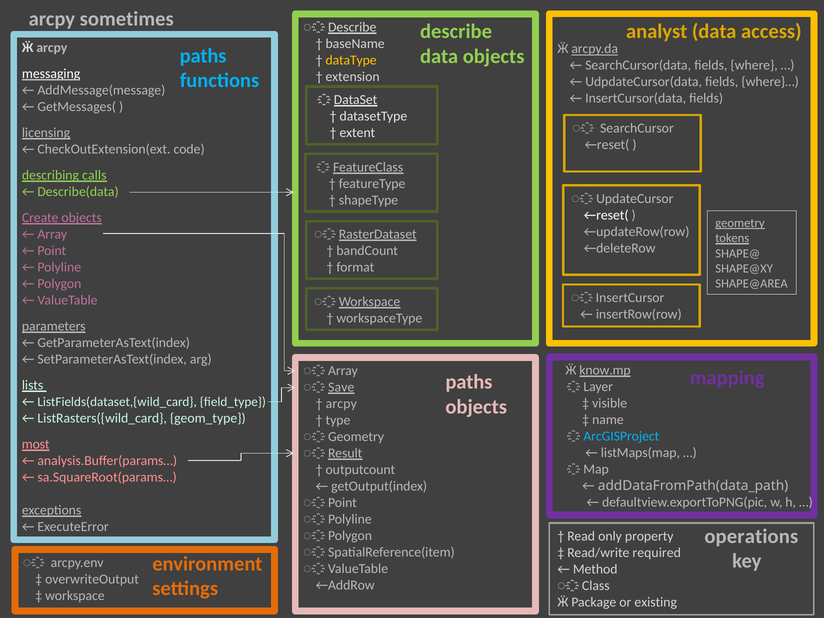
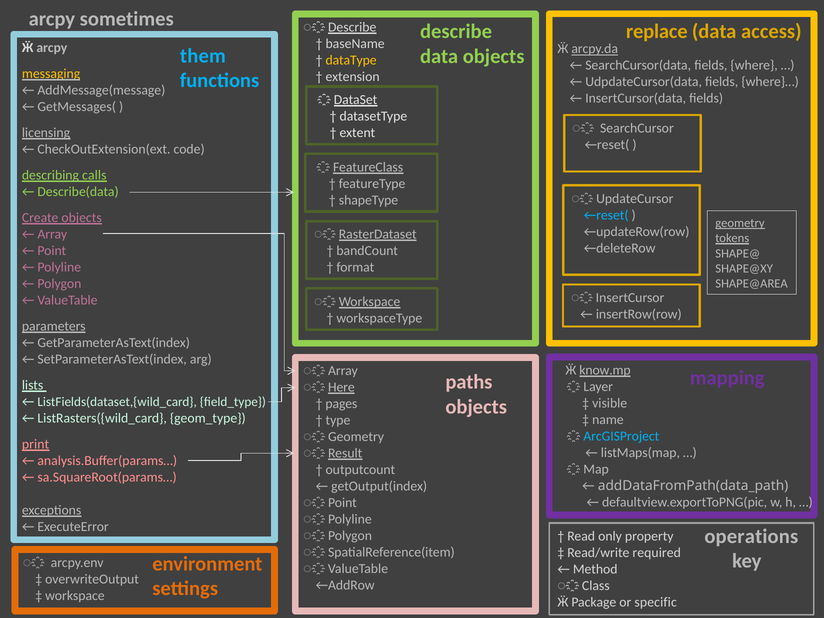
analyst: analyst -> replace
paths at (203, 56): paths -> them
messaging colour: white -> yellow
←reset( at (606, 215) colour: white -> light blue
Save: Save -> Here
arcpy at (341, 404): arcpy -> pages
most: most -> print
existing: existing -> specific
